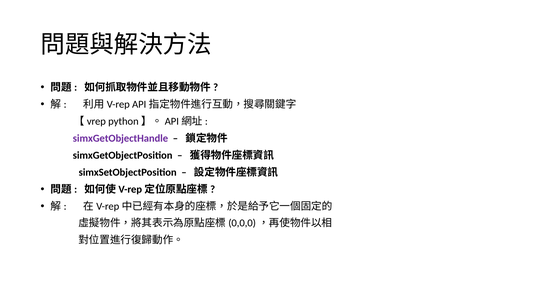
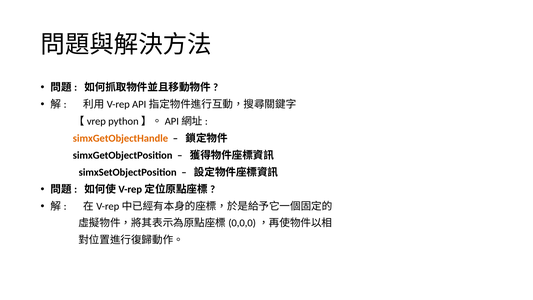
simxGetObjectHandle colour: purple -> orange
